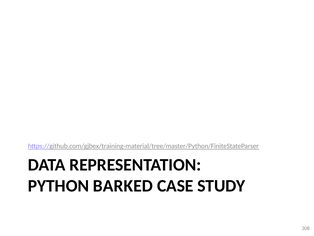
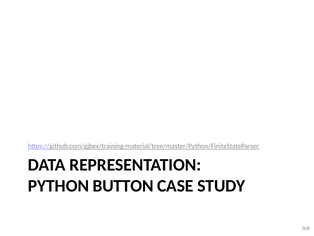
BARKED: BARKED -> BUTTON
